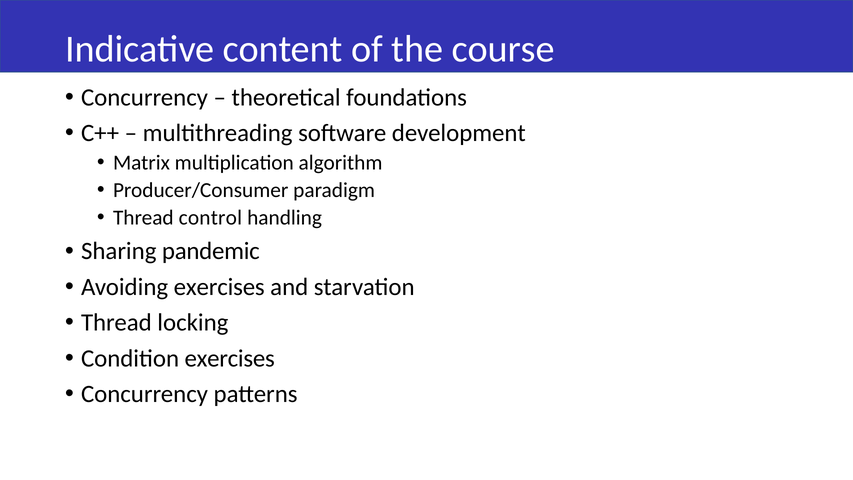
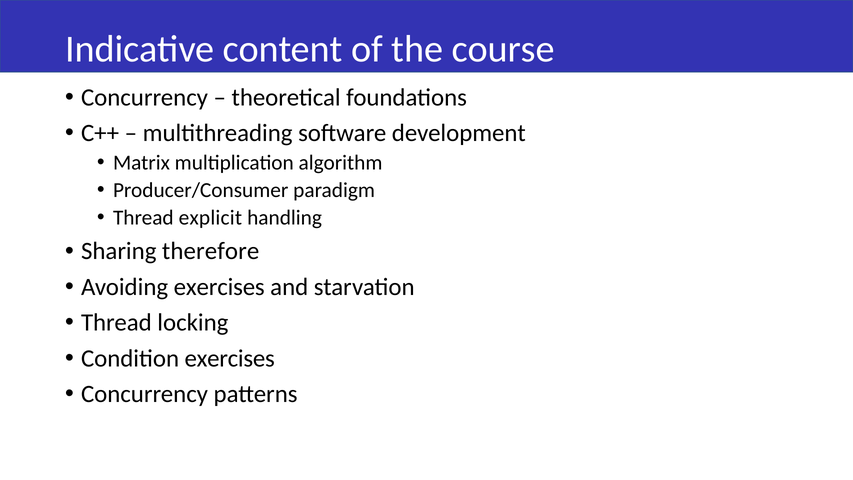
control: control -> explicit
pandemic: pandemic -> therefore
